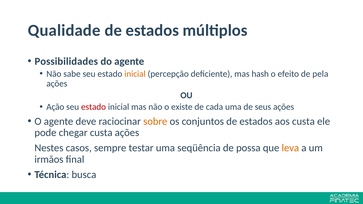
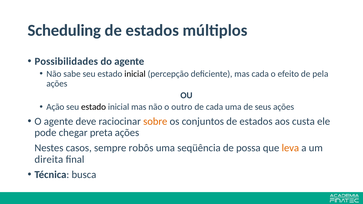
Qualidade: Qualidade -> Scheduling
inicial at (135, 74) colour: orange -> black
mas hash: hash -> cada
estado at (94, 107) colour: red -> black
existe: existe -> outro
chegar custa: custa -> preta
testar: testar -> robôs
irmãos: irmãos -> direita
